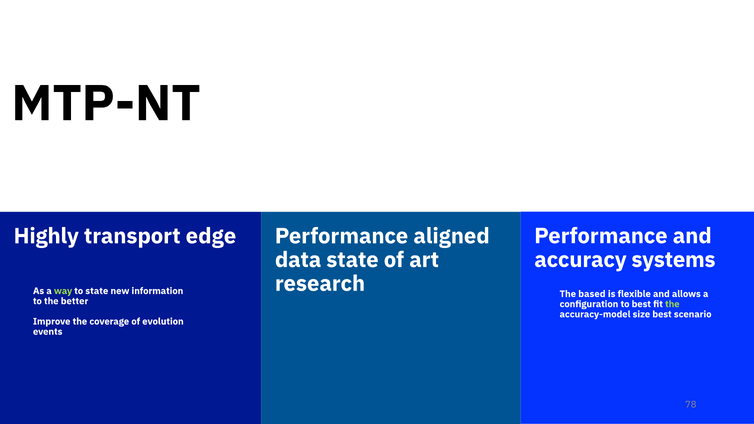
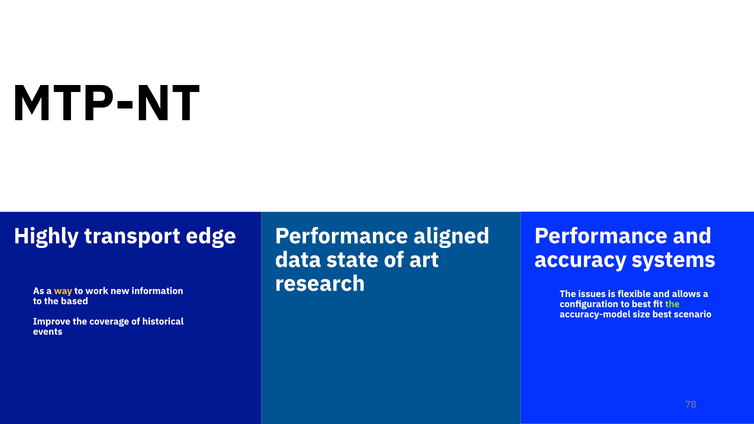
way colour: light green -> yellow
to state: state -> work
based: based -> issues
better: better -> based
evolution: evolution -> historical
